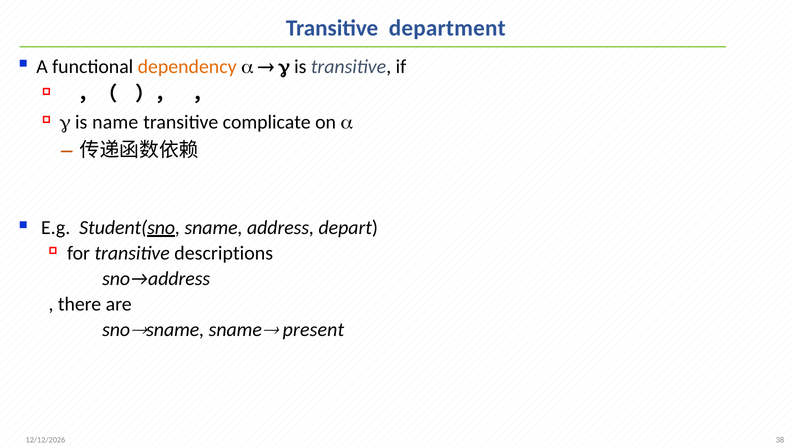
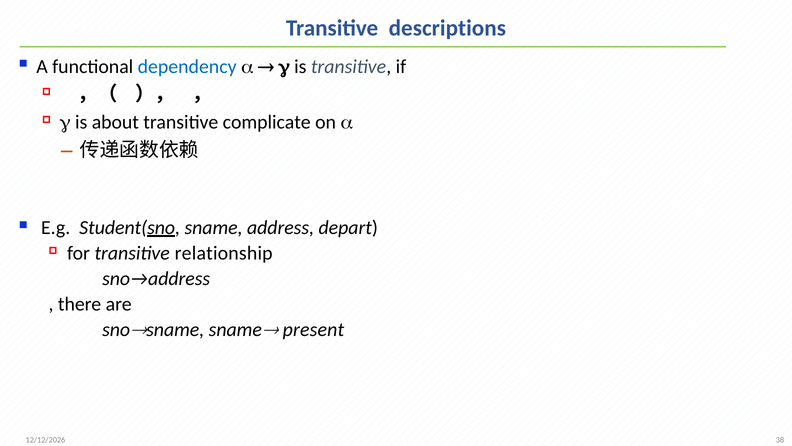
department: department -> descriptions
dependency colour: orange -> blue
name: name -> about
descriptions: descriptions -> relationship
